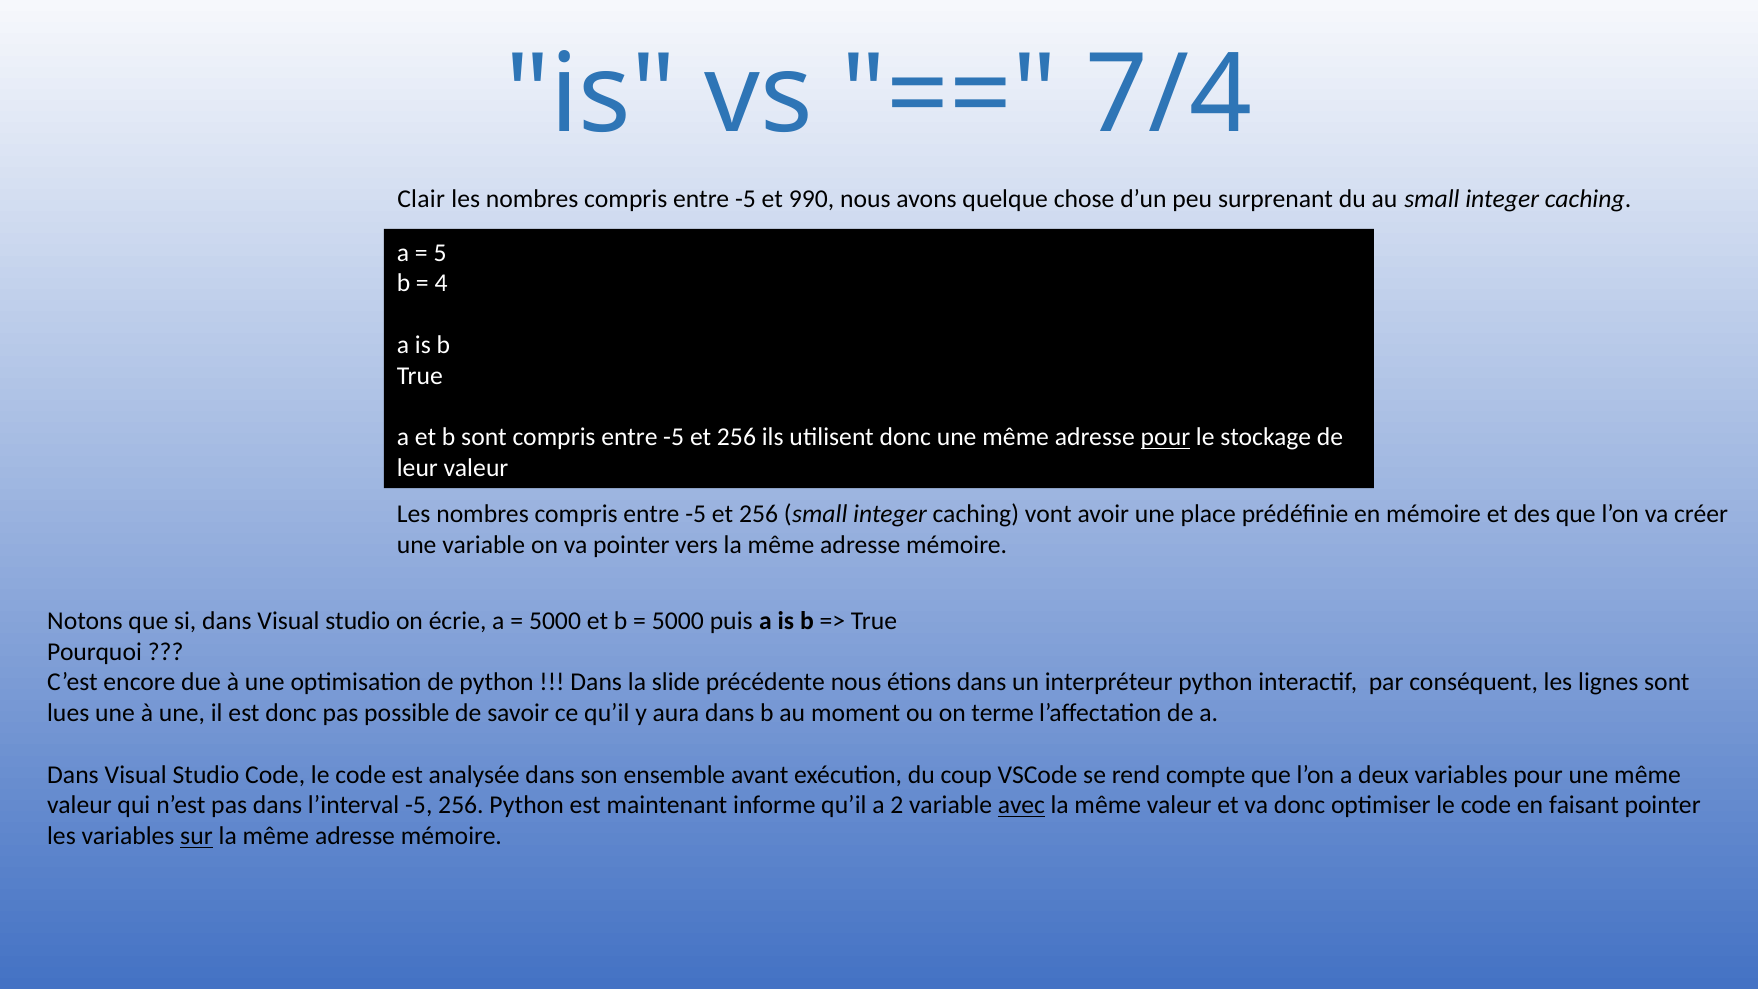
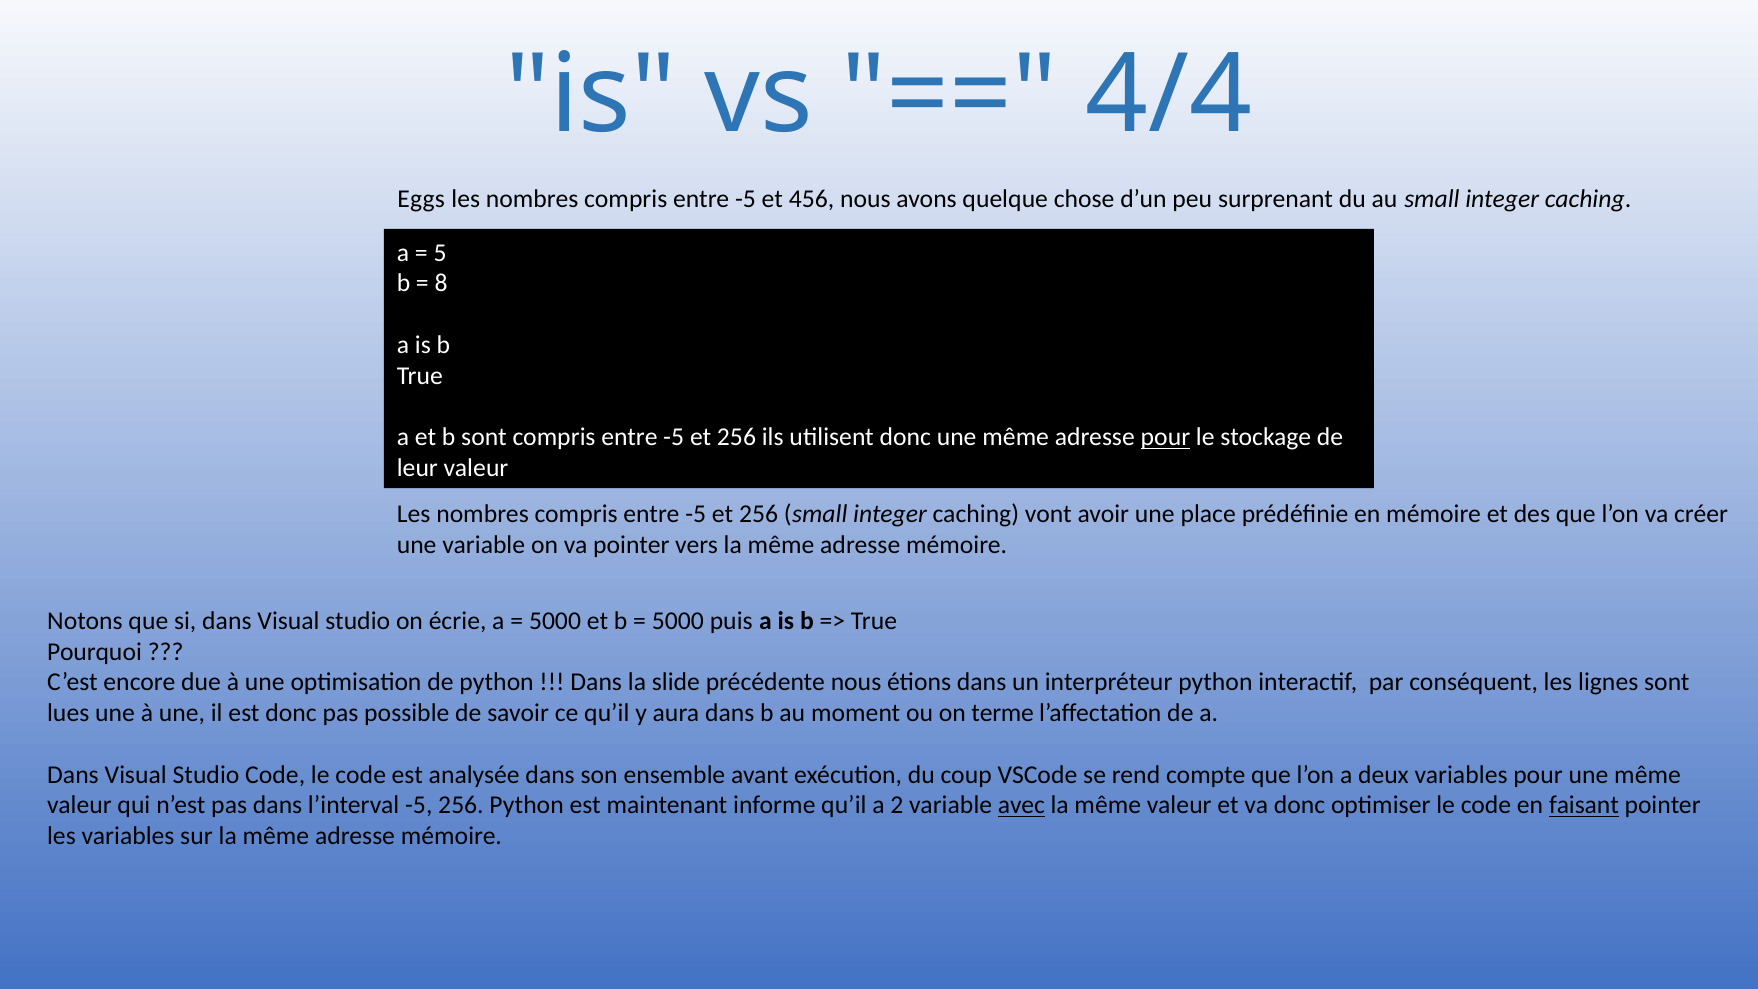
7/4: 7/4 -> 4/4
Clair: Clair -> Eggs
990: 990 -> 456
4: 4 -> 8
faisant underline: none -> present
sur underline: present -> none
